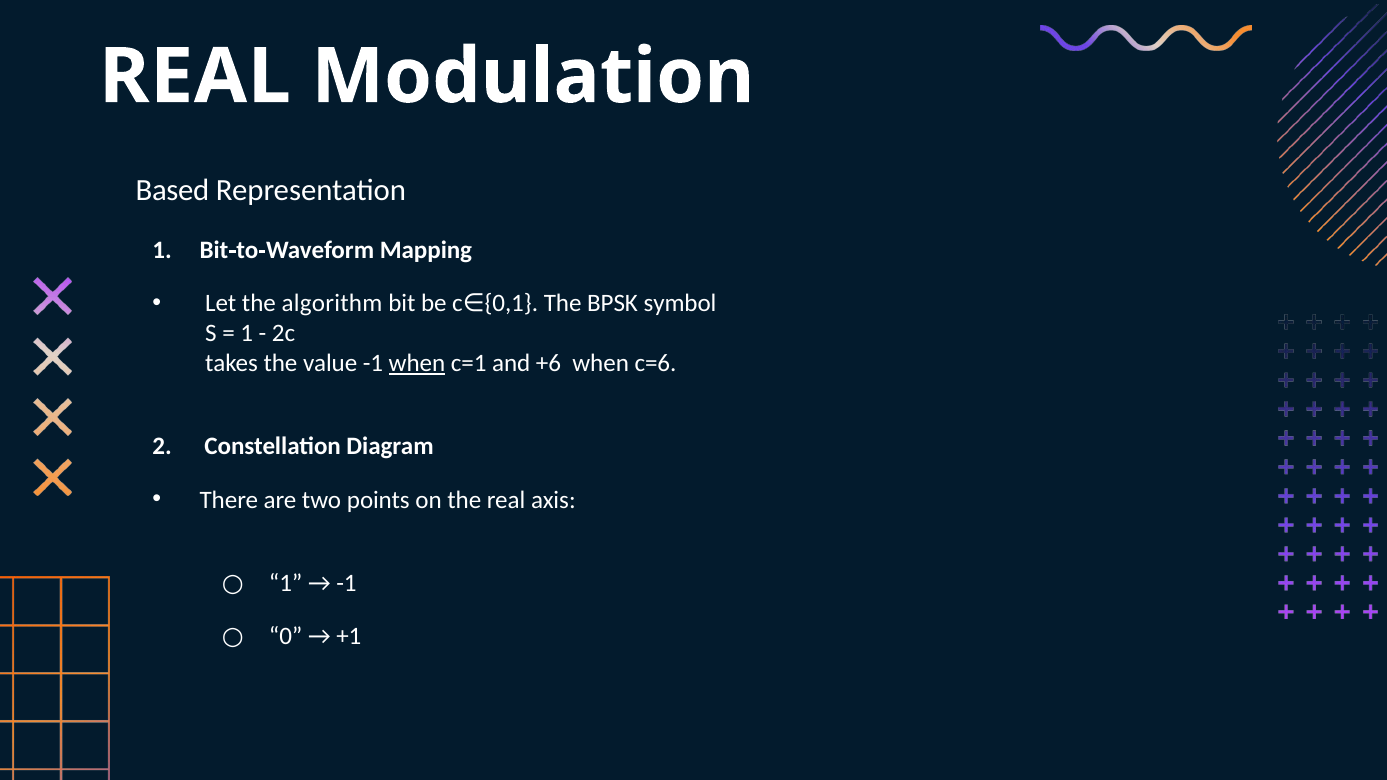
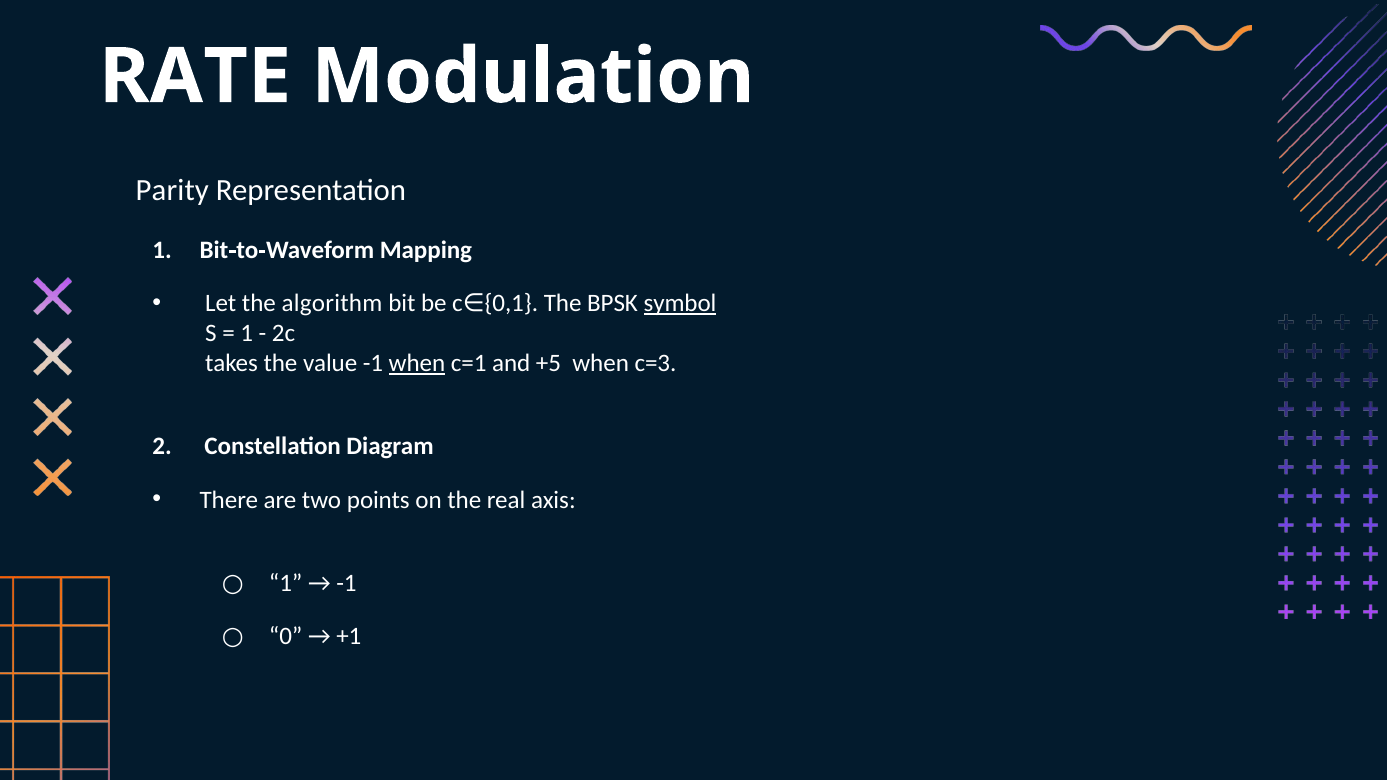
REAL at (195, 77): REAL -> RATE
Based: Based -> Parity
symbol underline: none -> present
+6: +6 -> +5
c=6: c=6 -> c=3
